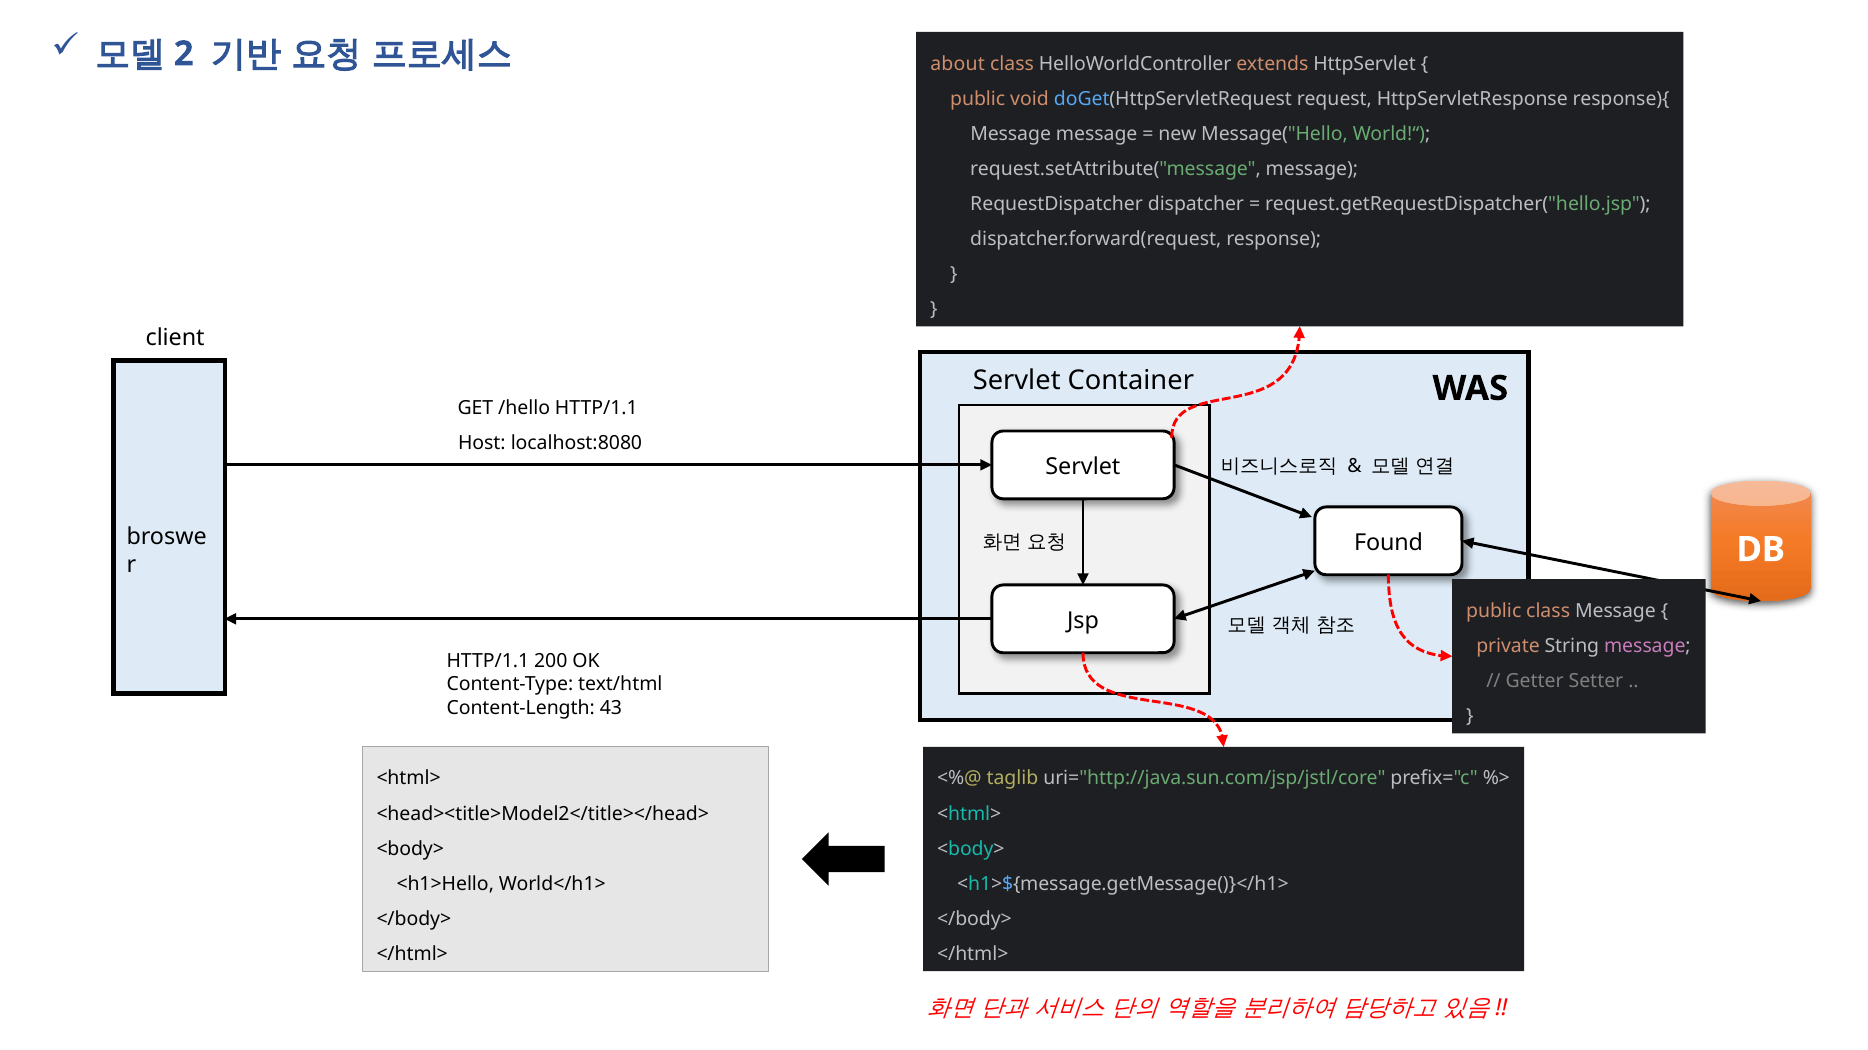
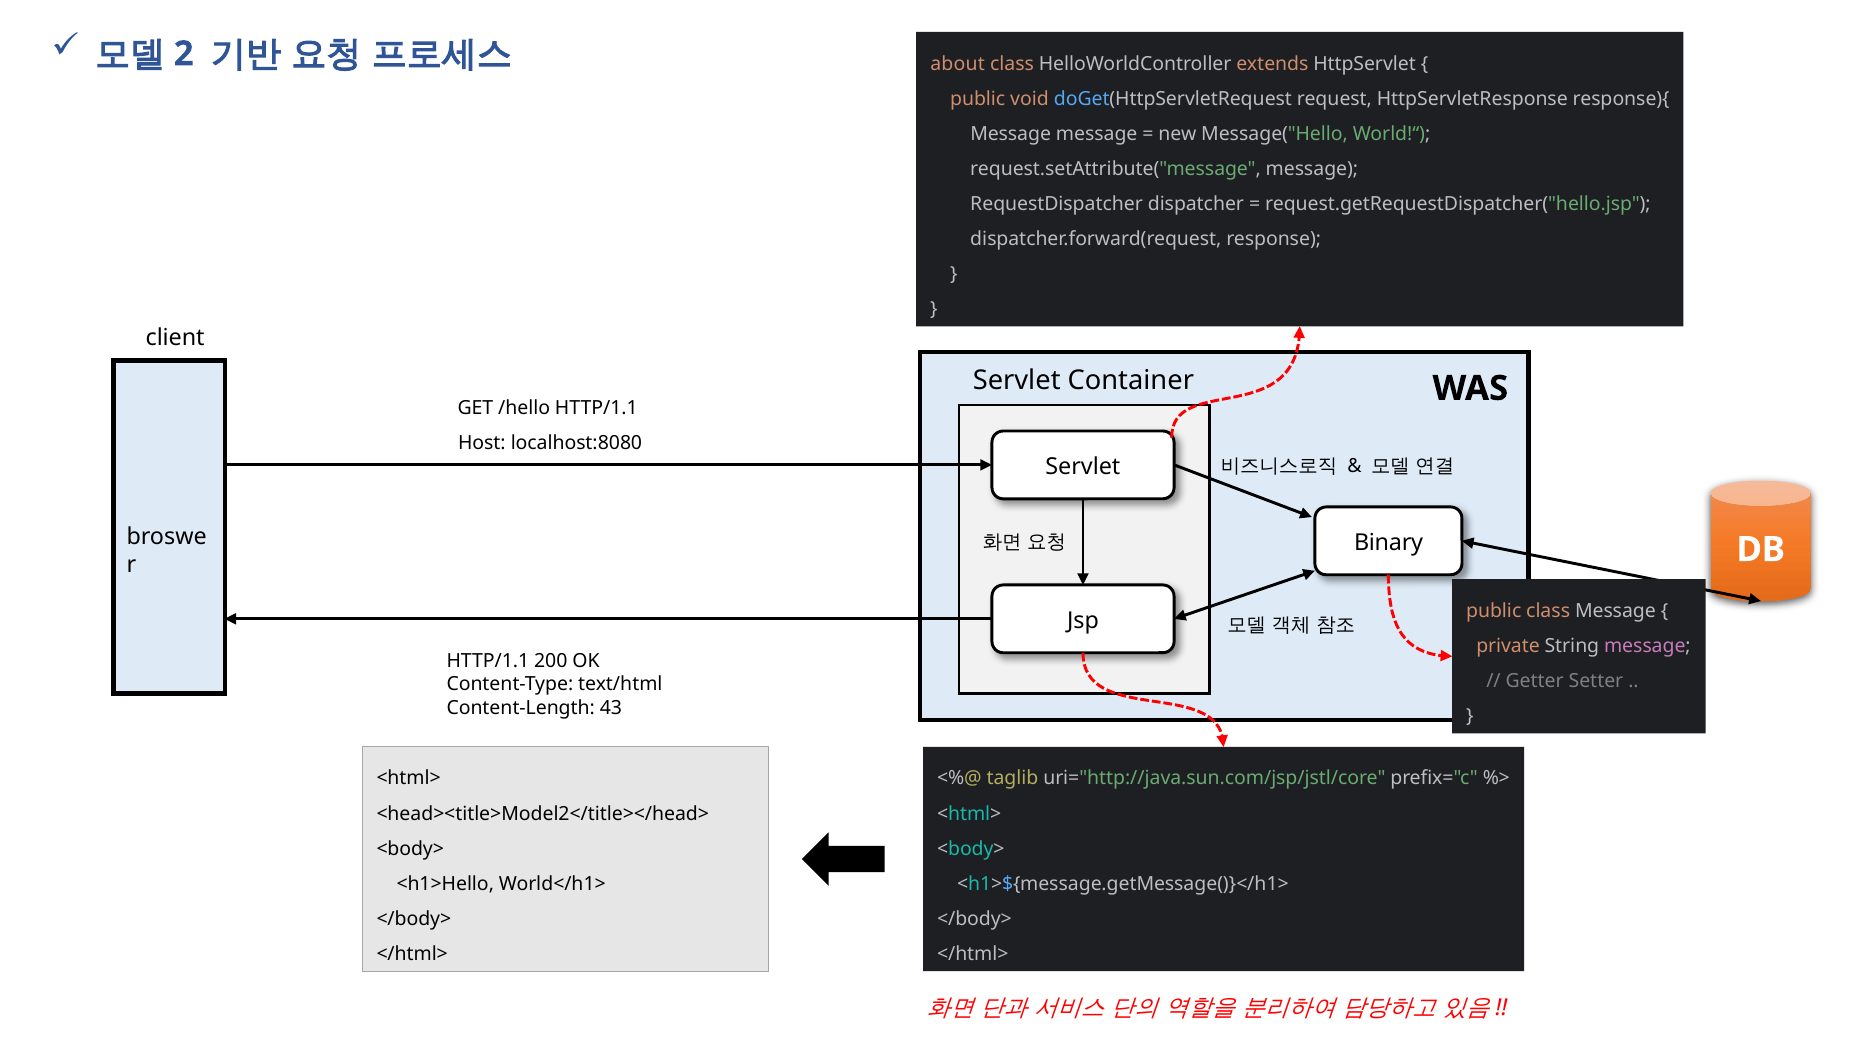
Found: Found -> Binary
